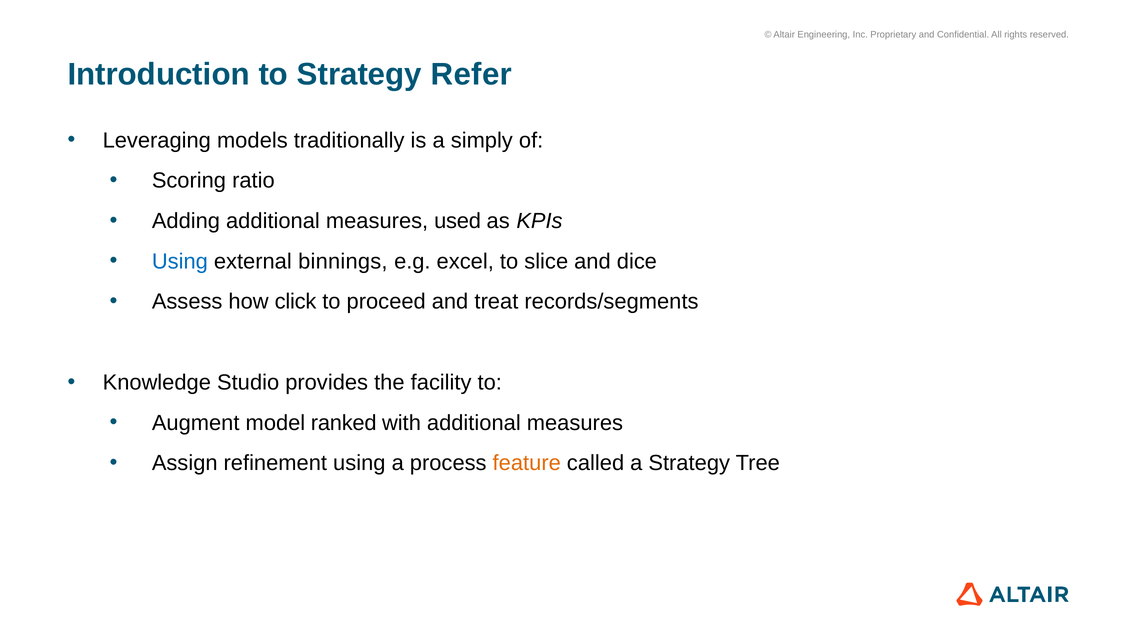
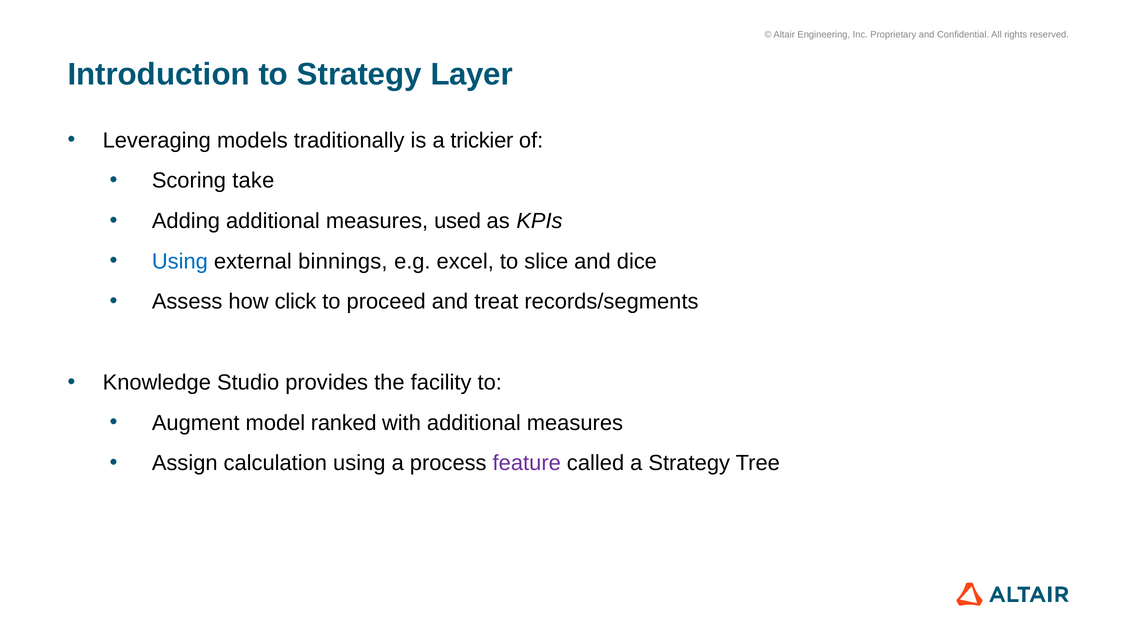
Refer: Refer -> Layer
simply: simply -> trickier
ratio: ratio -> take
refinement: refinement -> calculation
feature colour: orange -> purple
